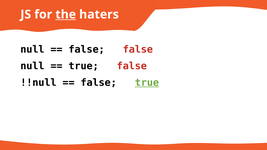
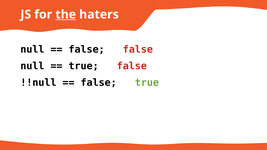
true at (147, 83) underline: present -> none
